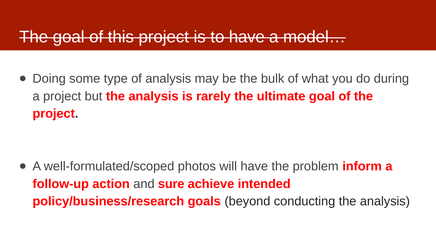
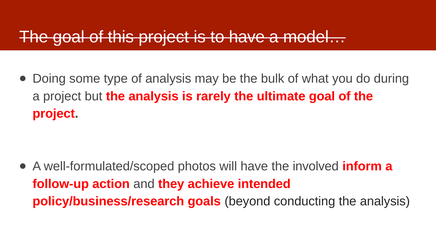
problem: problem -> involved
sure: sure -> they
